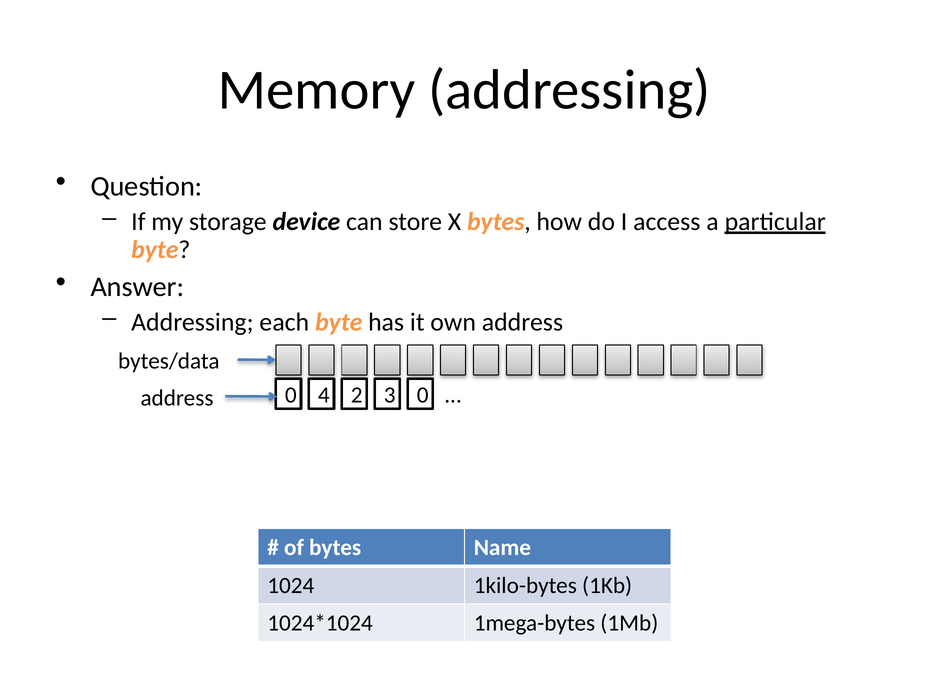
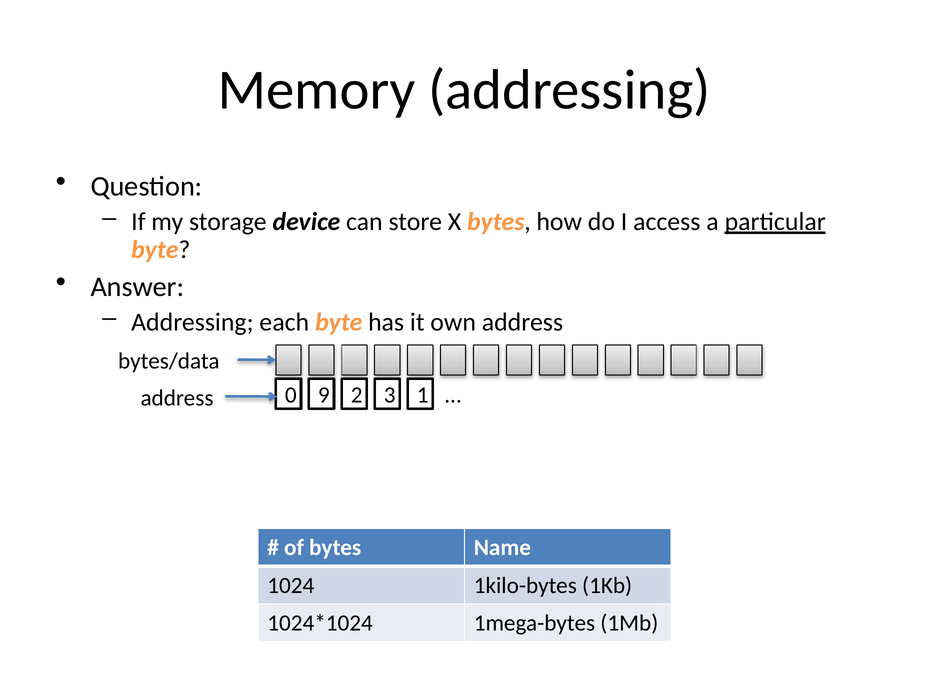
4: 4 -> 9
3 0: 0 -> 1
